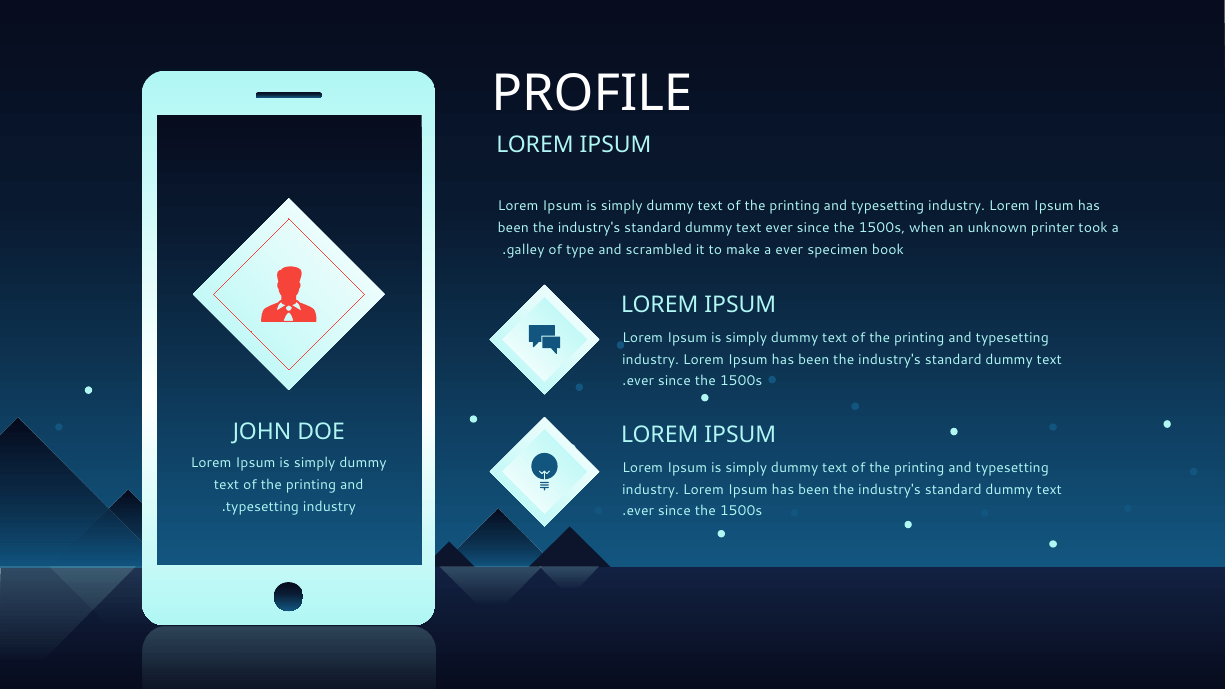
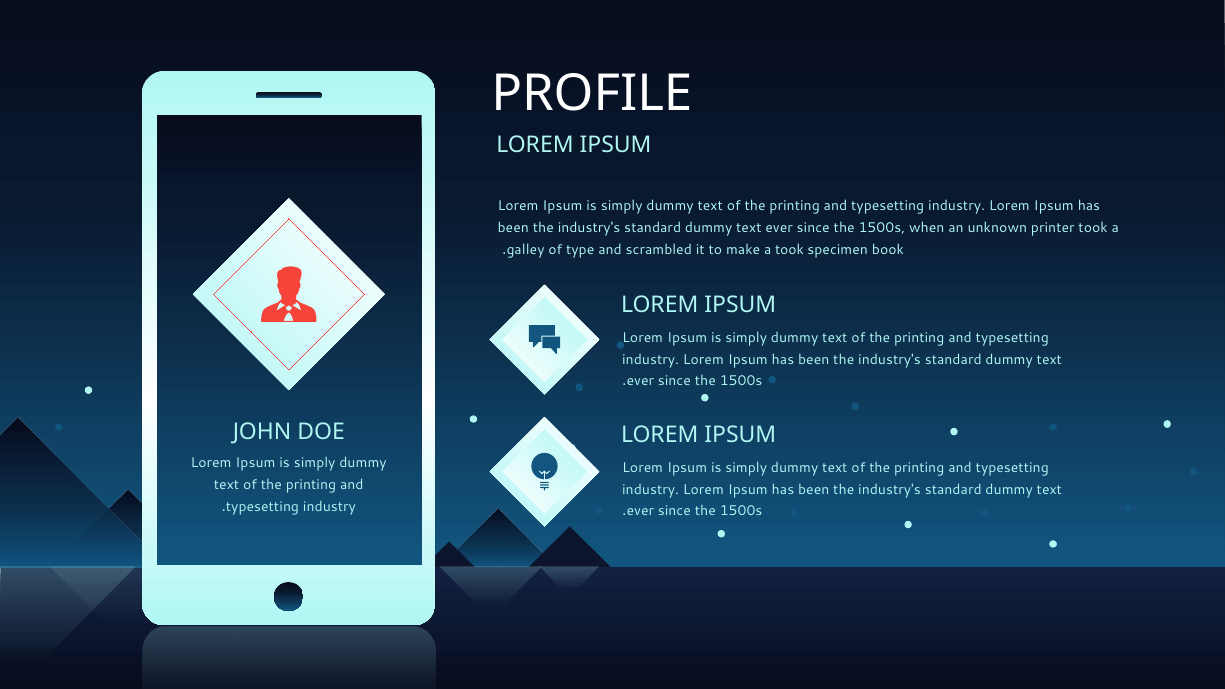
a ever: ever -> took
